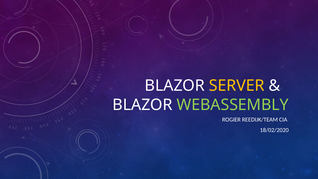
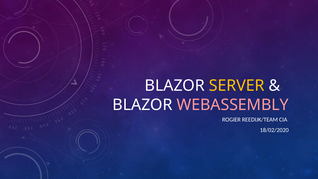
WEBASSEMBLY colour: light green -> pink
